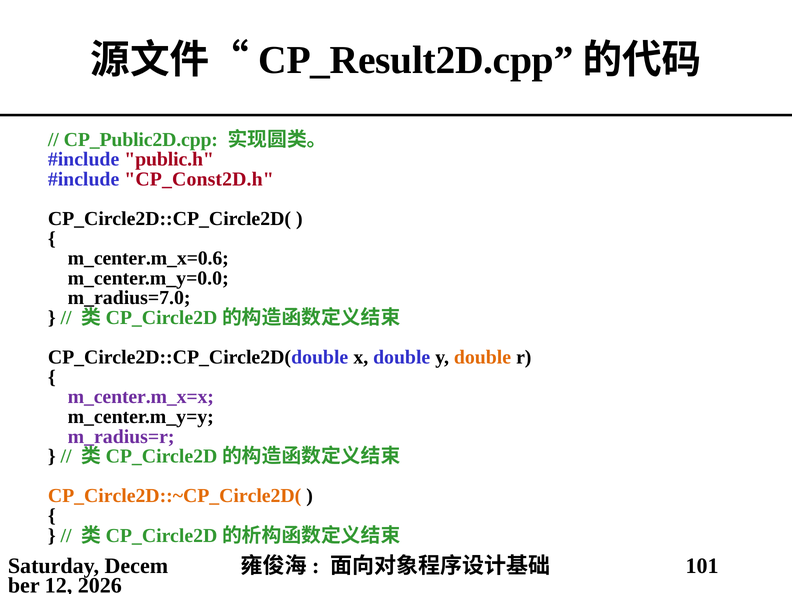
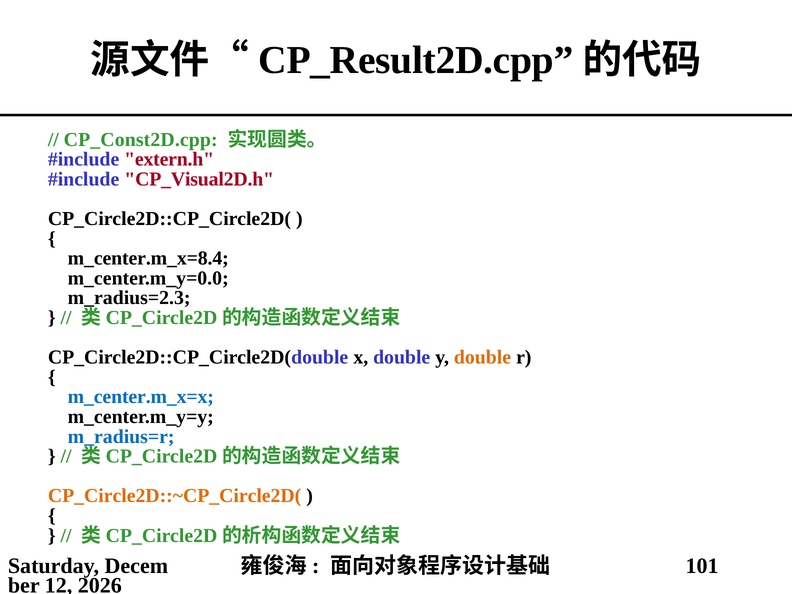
CP_Public2D.cpp: CP_Public2D.cpp -> CP_Const2D.cpp
public.h: public.h -> extern.h
CP_Const2D.h: CP_Const2D.h -> CP_Visual2D.h
m_center.m_x=0.6: m_center.m_x=0.6 -> m_center.m_x=8.4
m_radius=7.0: m_radius=7.0 -> m_radius=2.3
m_center.m_x=x colour: purple -> blue
m_radius=r colour: purple -> blue
